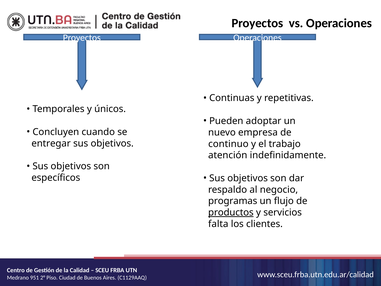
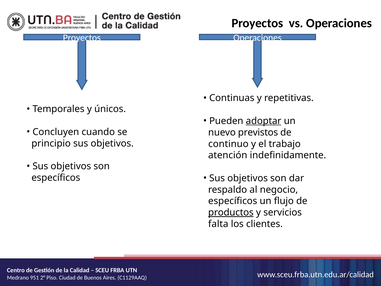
adoptar underline: none -> present
empresa: empresa -> previstos
entregar: entregar -> principio
programas at (233, 201): programas -> específicos
